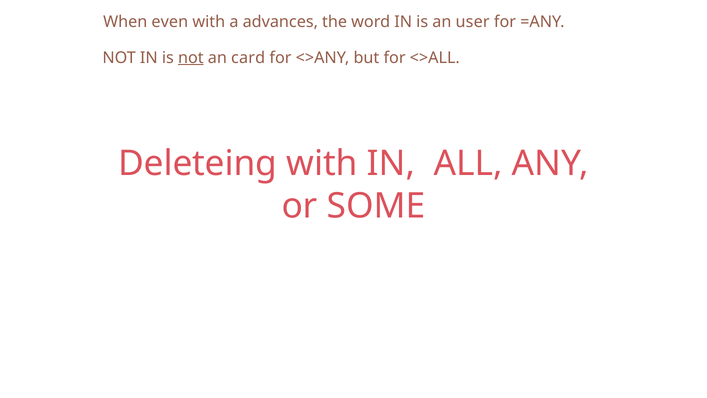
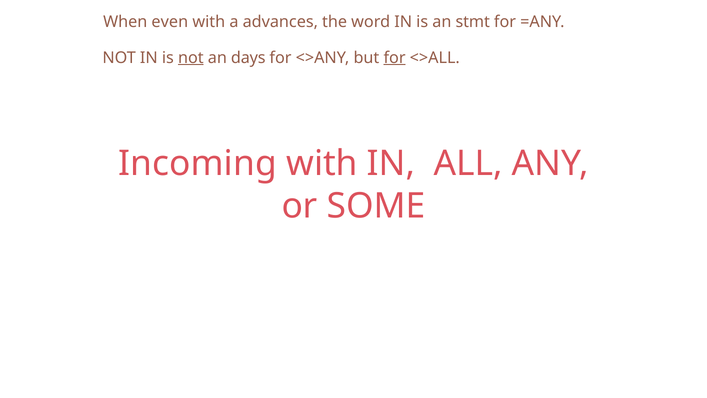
user: user -> stmt
card: card -> days
for at (395, 58) underline: none -> present
Deleteing: Deleteing -> Incoming
